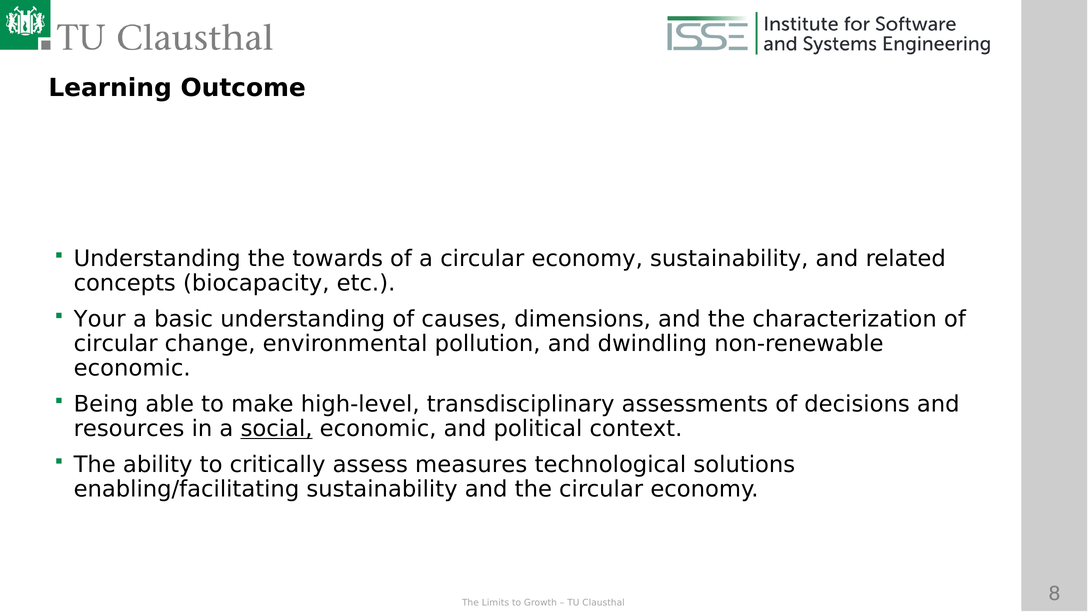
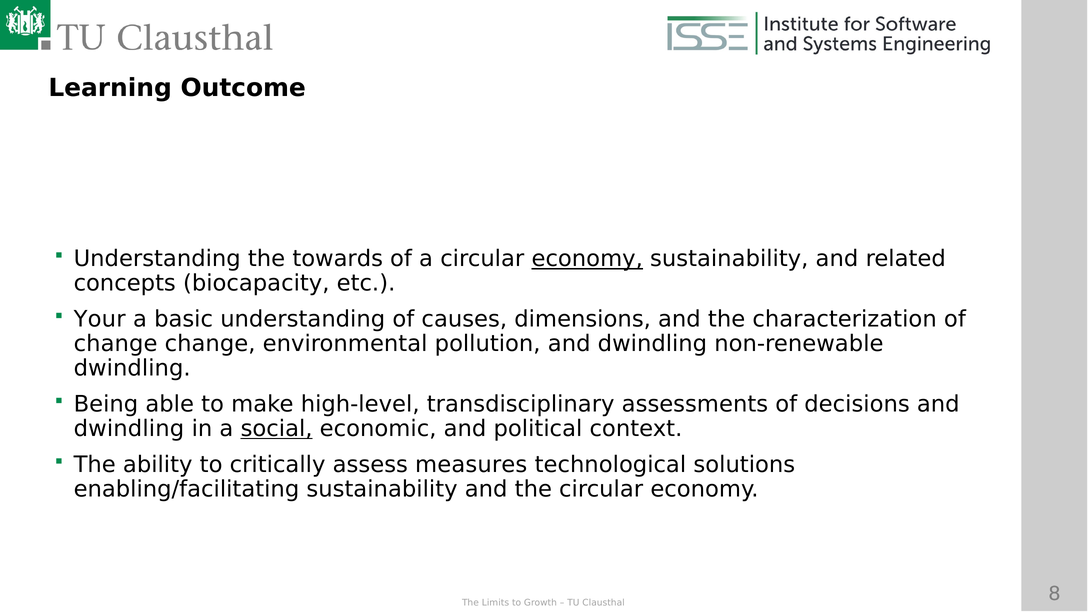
economy at (587, 259) underline: none -> present
circular at (116, 344): circular -> change
economic at (132, 368): economic -> dwindling
resources at (129, 429): resources -> dwindling
